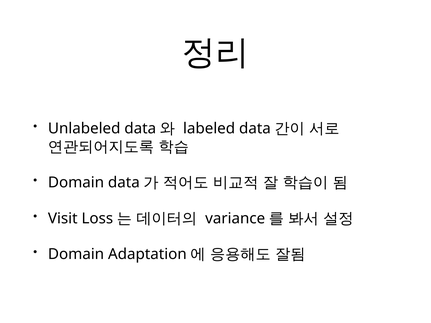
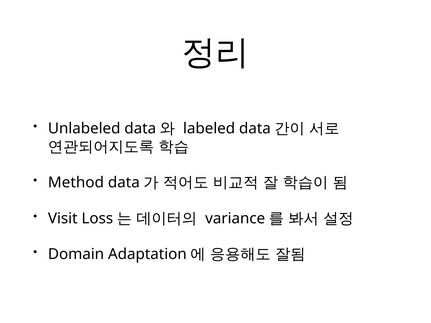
Domain at (76, 183): Domain -> Method
